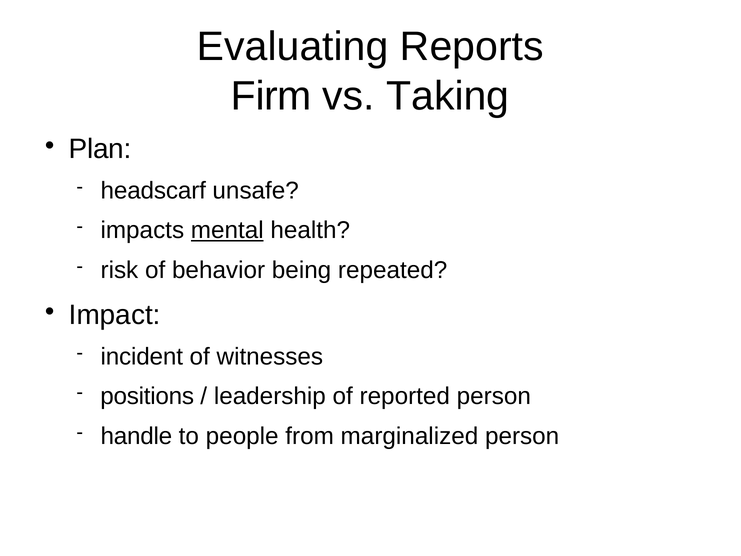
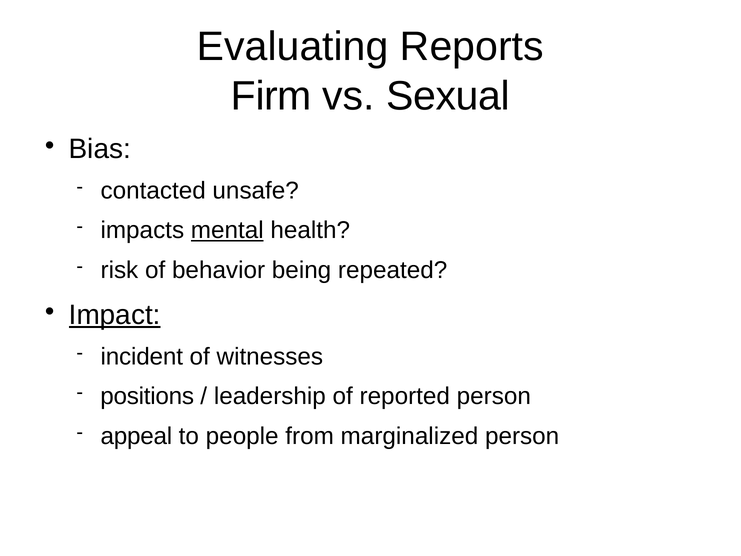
Taking: Taking -> Sexual
Plan: Plan -> Bias
headscarf: headscarf -> contacted
Impact underline: none -> present
handle: handle -> appeal
